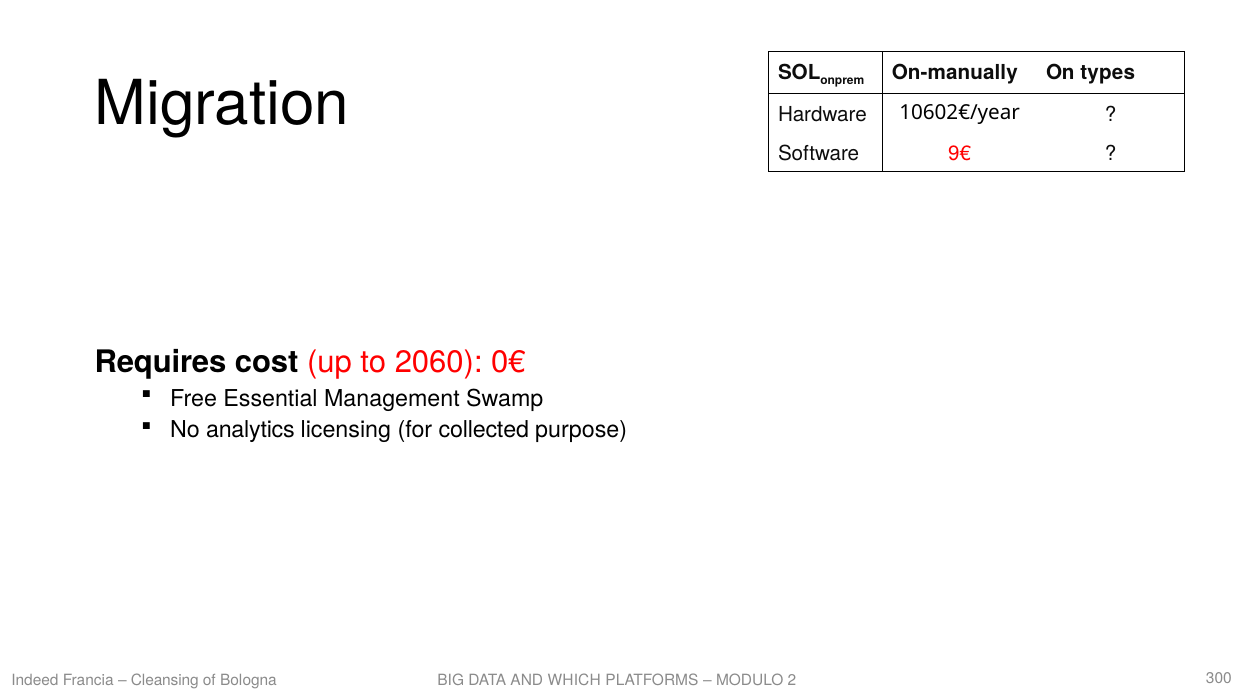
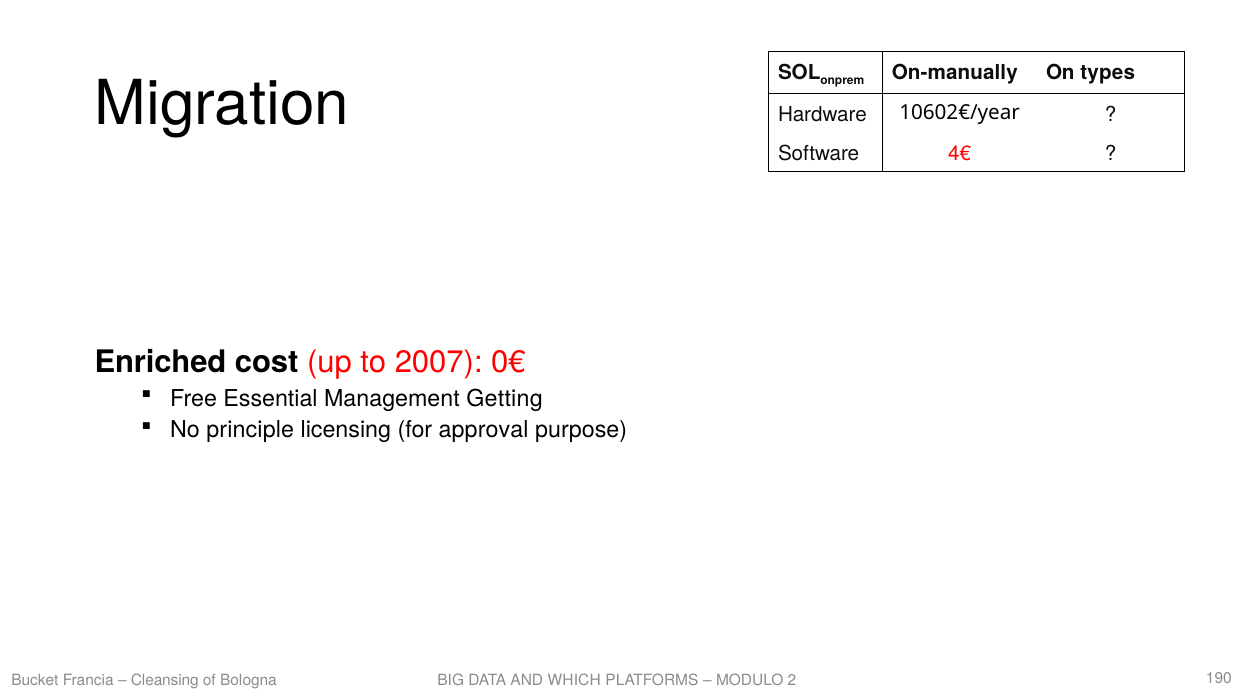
9€: 9€ -> 4€
Requires: Requires -> Enriched
2060: 2060 -> 2007
Swamp: Swamp -> Getting
analytics: analytics -> principle
collected: collected -> approval
Indeed: Indeed -> Bucket
300: 300 -> 190
